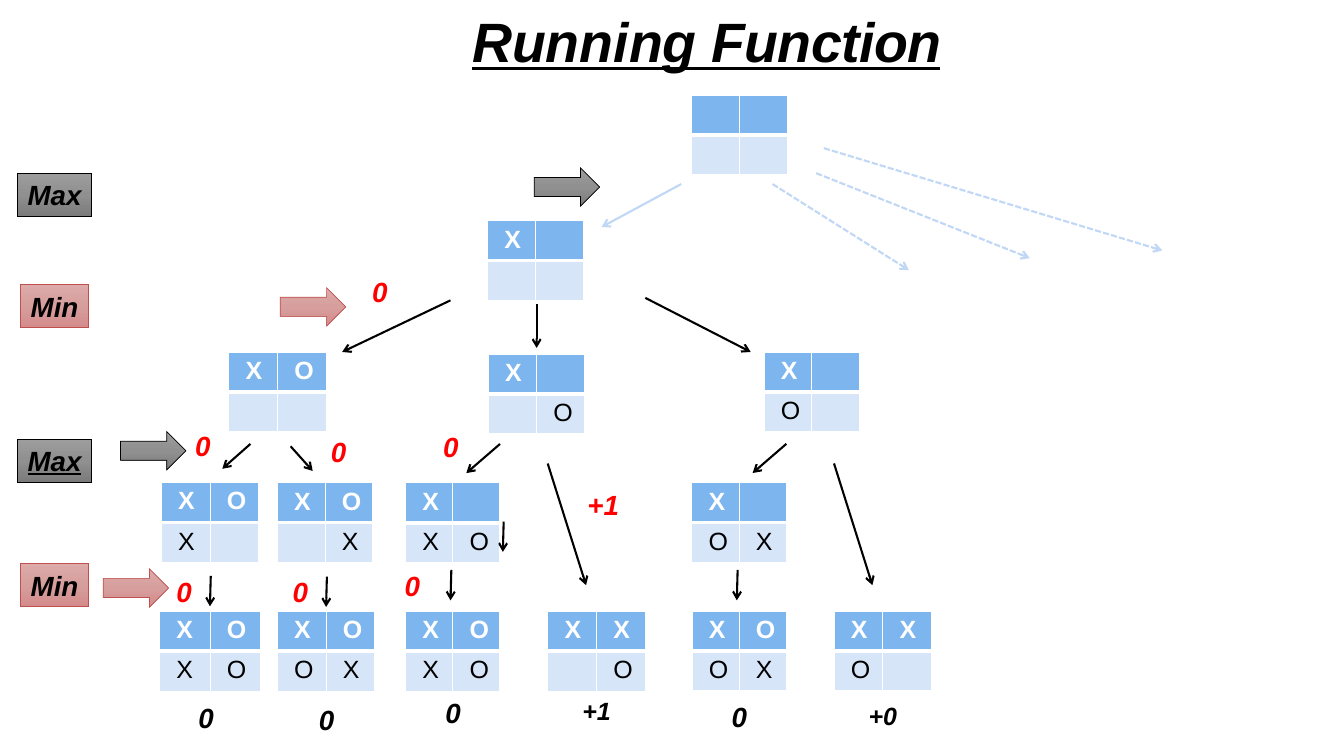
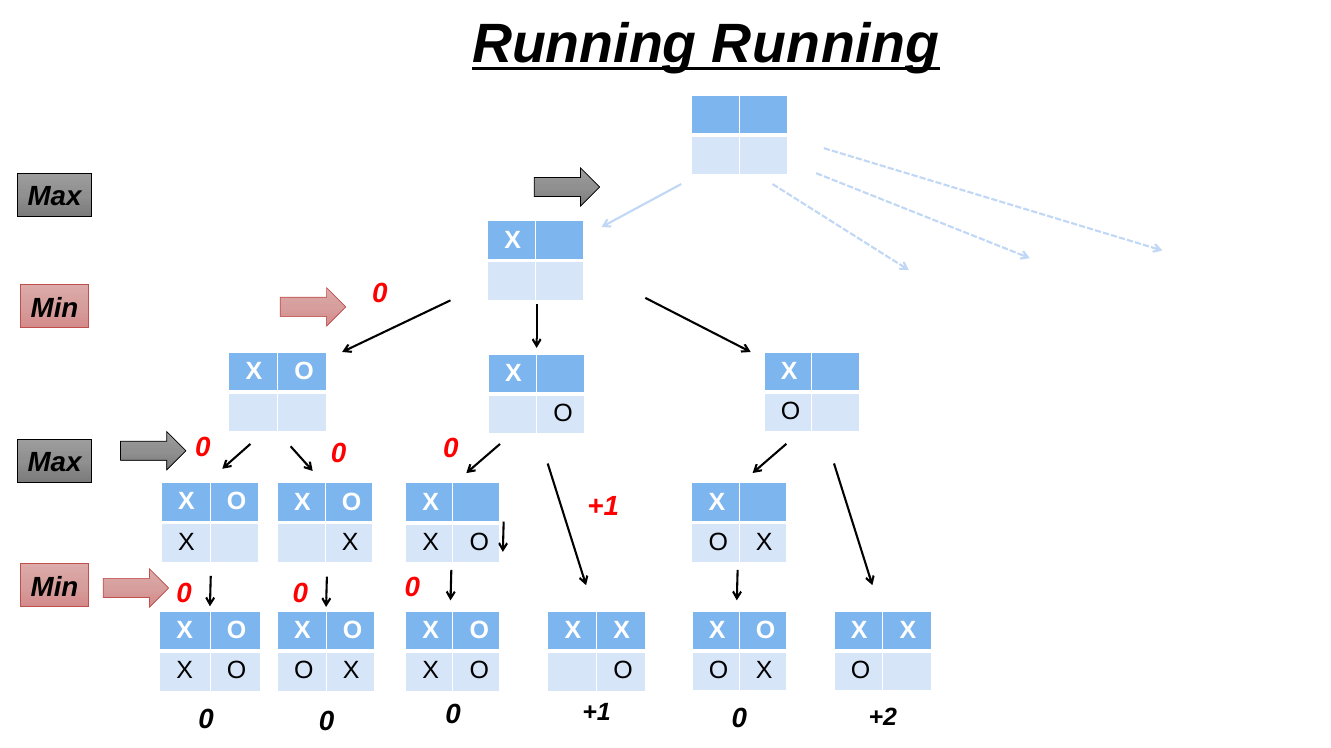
Running Function: Function -> Running
Max at (55, 463) underline: present -> none
+0: +0 -> +2
